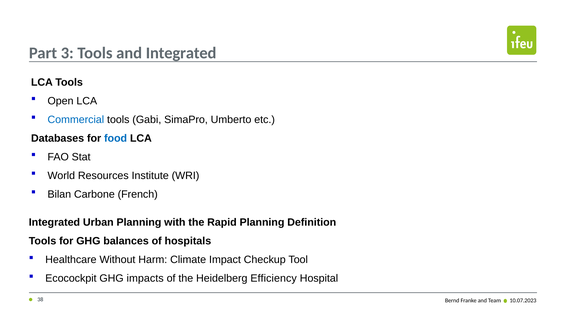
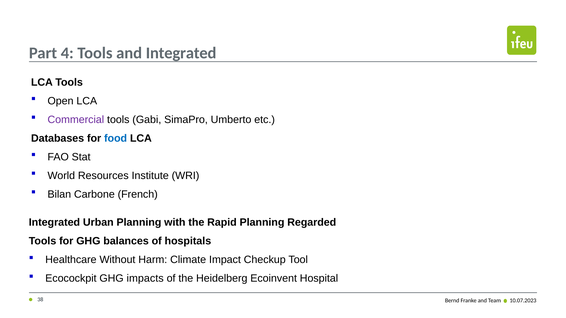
3: 3 -> 4
Commercial colour: blue -> purple
Definition: Definition -> Regarded
Efficiency: Efficiency -> Ecoinvent
